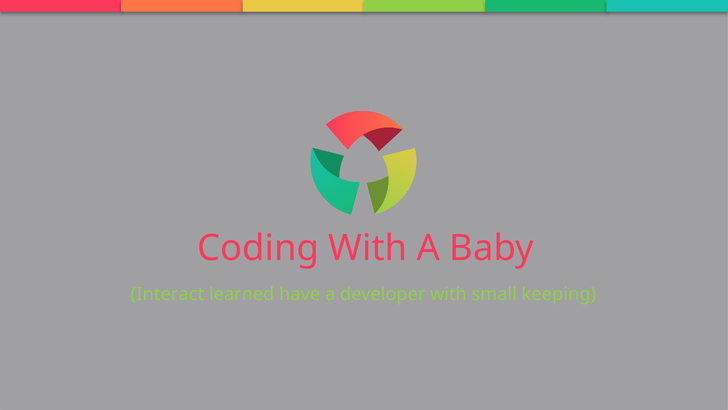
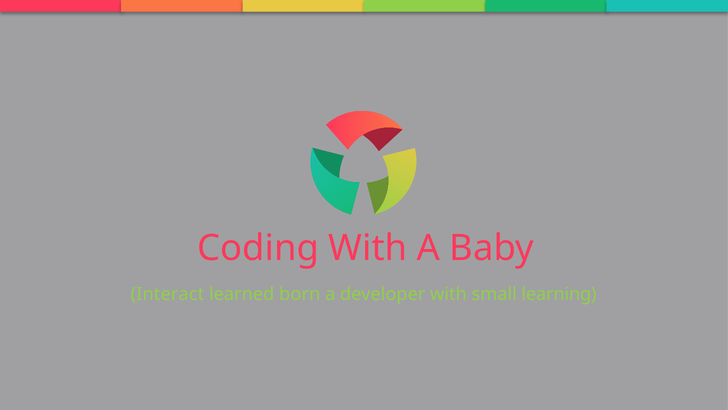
have: have -> born
keeping: keeping -> learning
